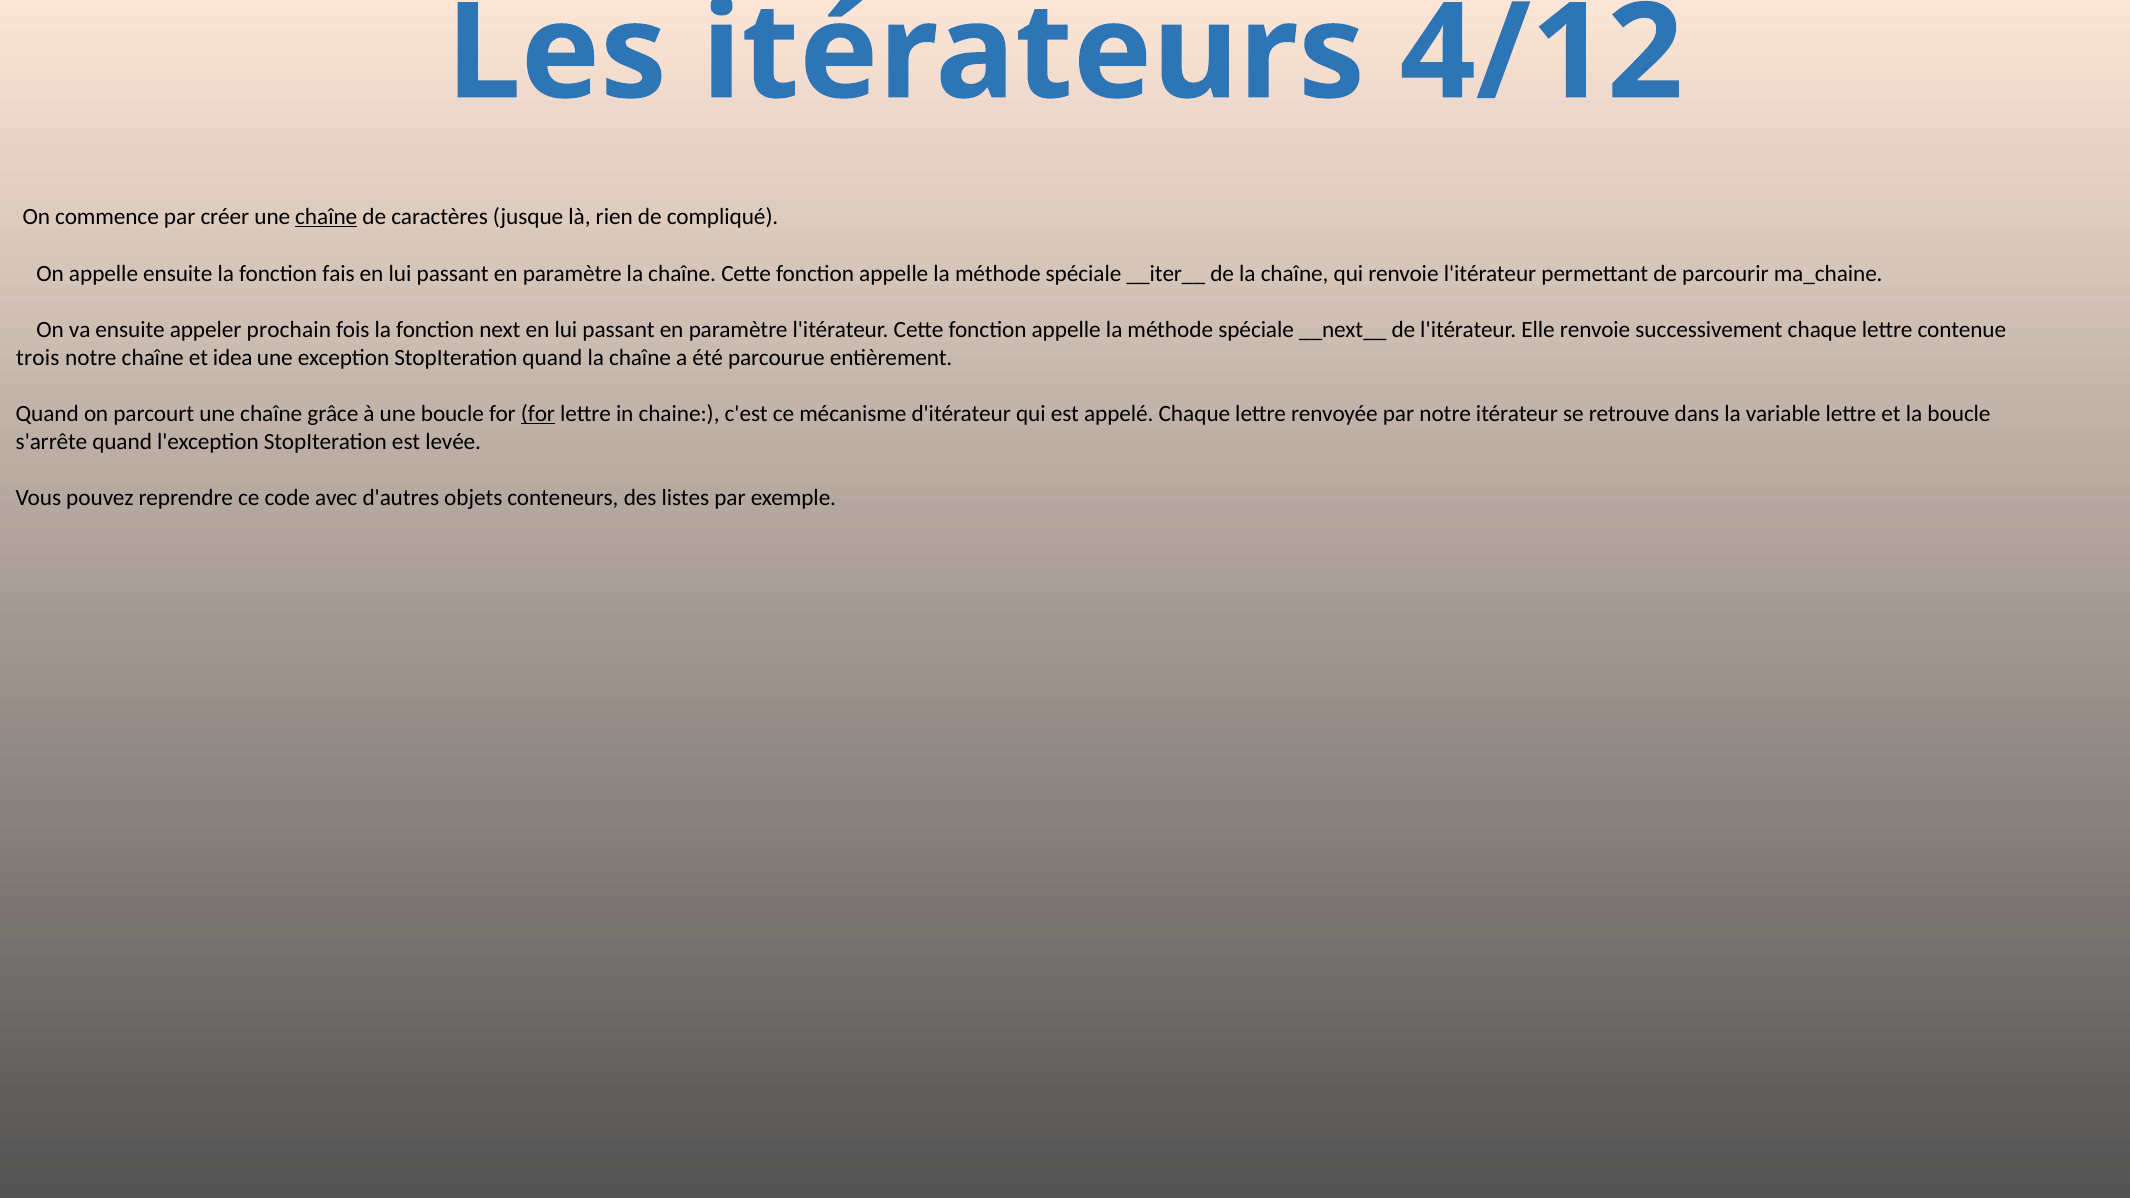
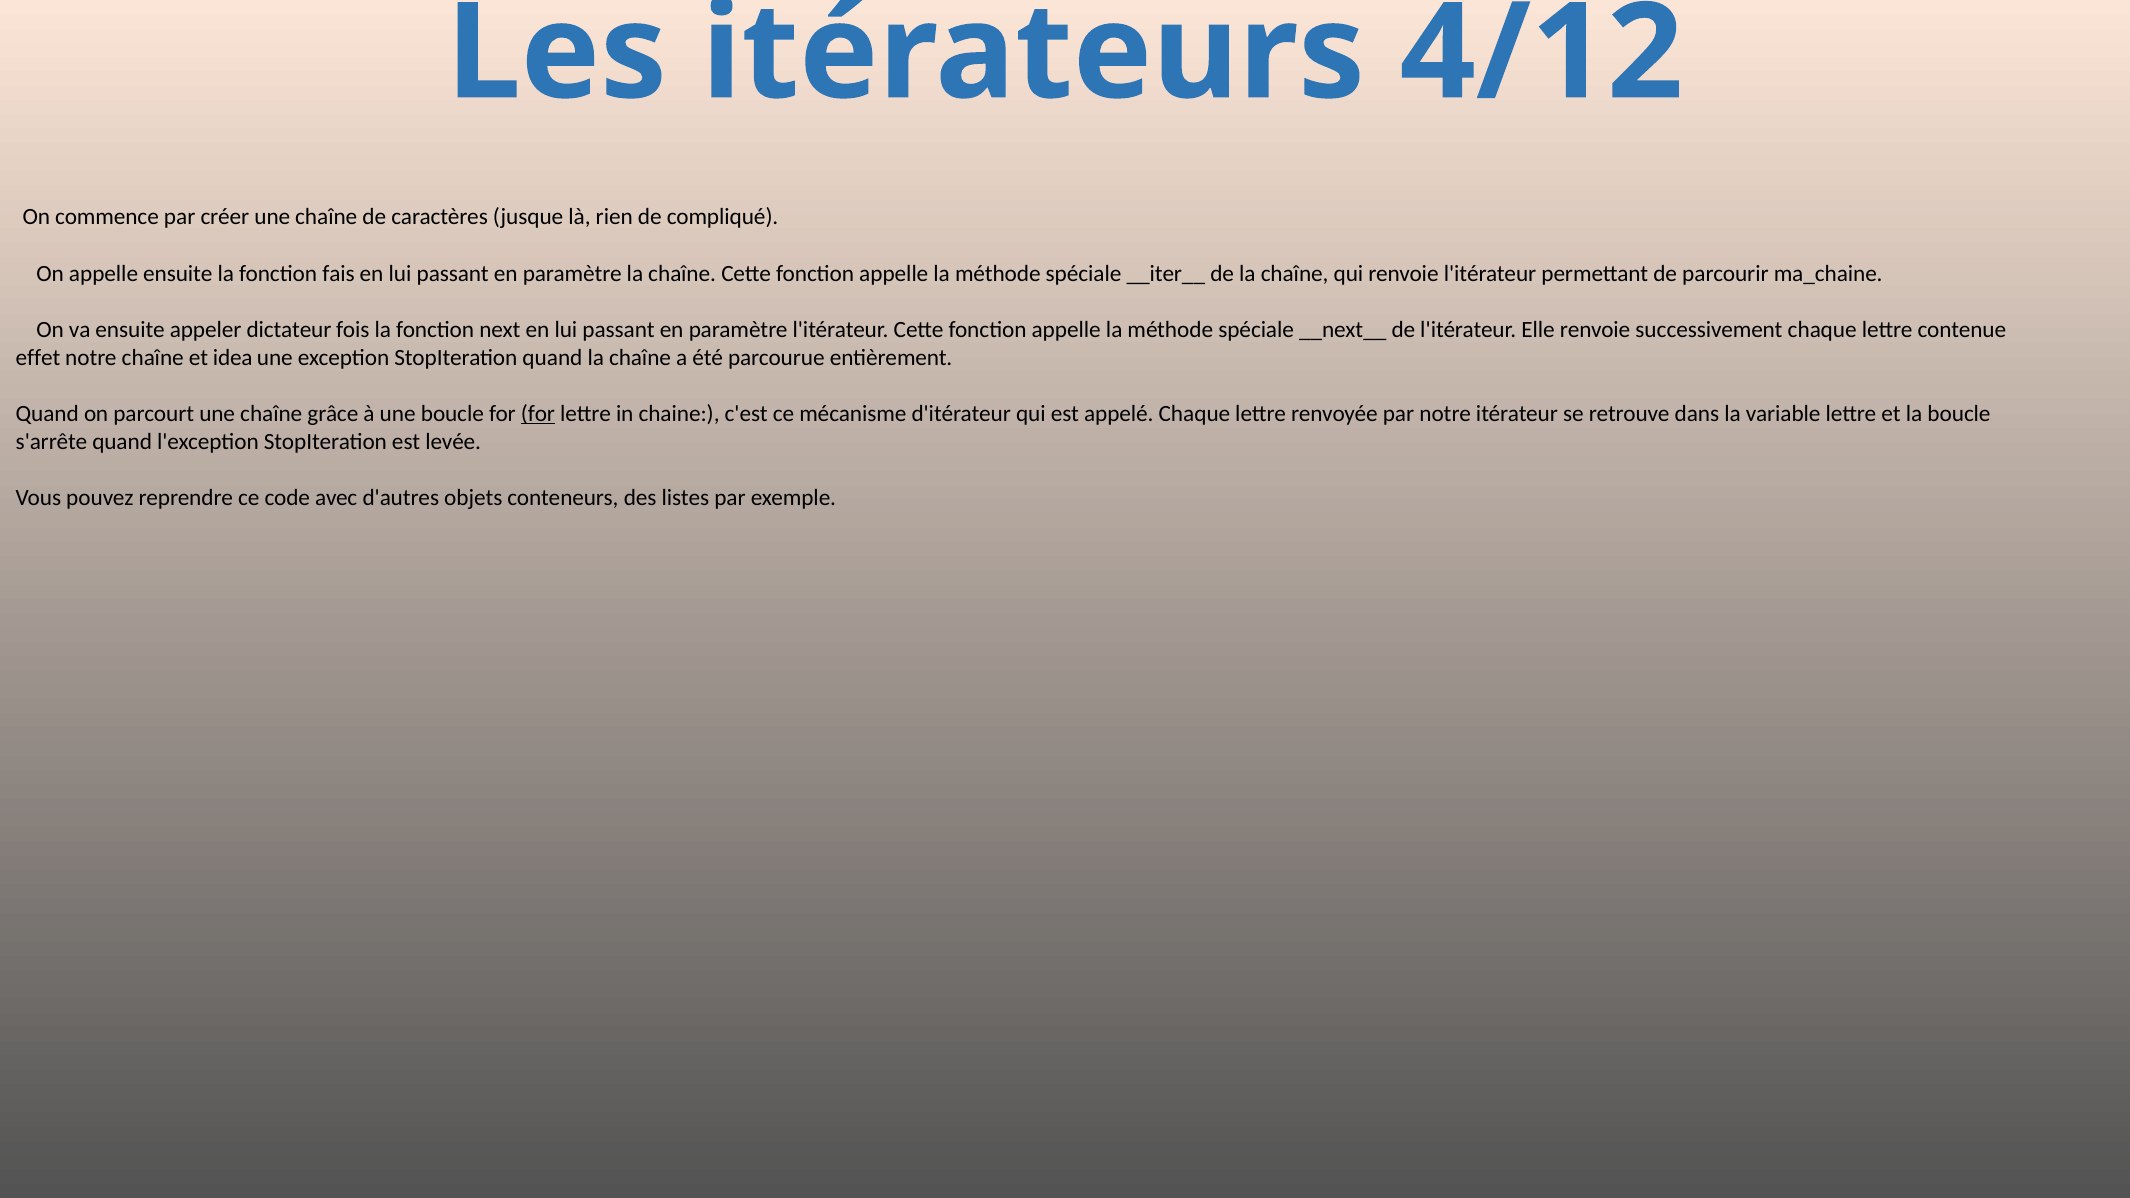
chaîne at (326, 217) underline: present -> none
prochain: prochain -> dictateur
trois: trois -> effet
